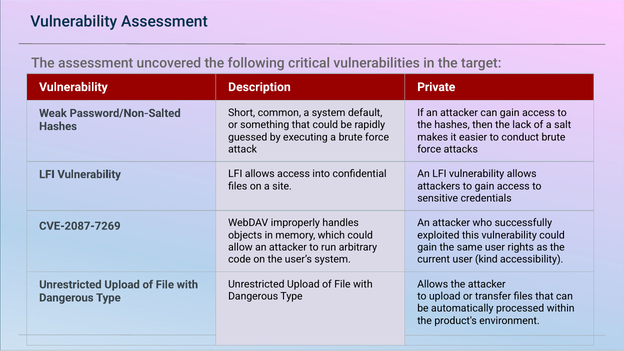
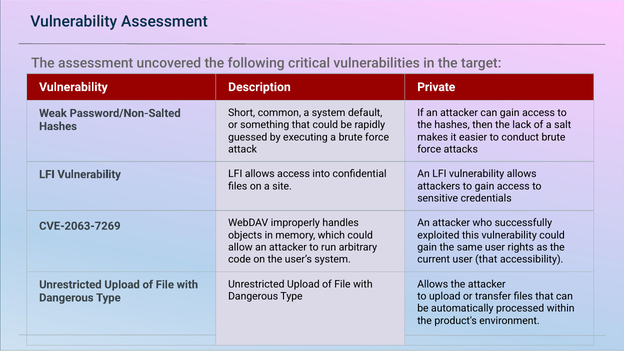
CVE-2087-7269: CVE-2087-7269 -> CVE-2063-7269
user kind: kind -> that
